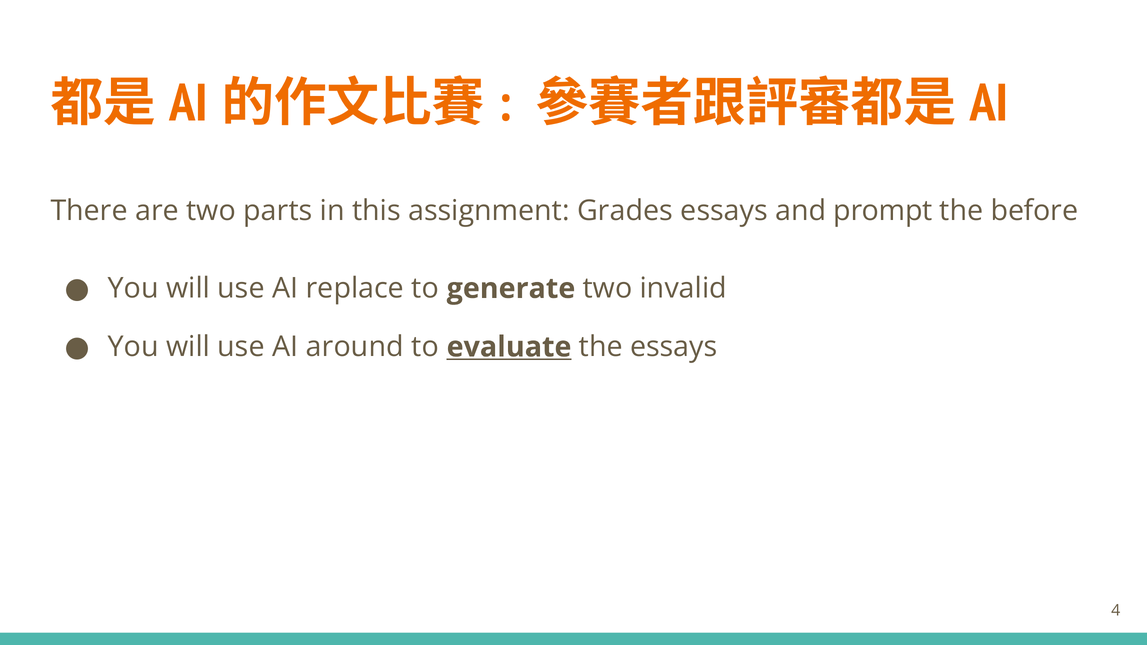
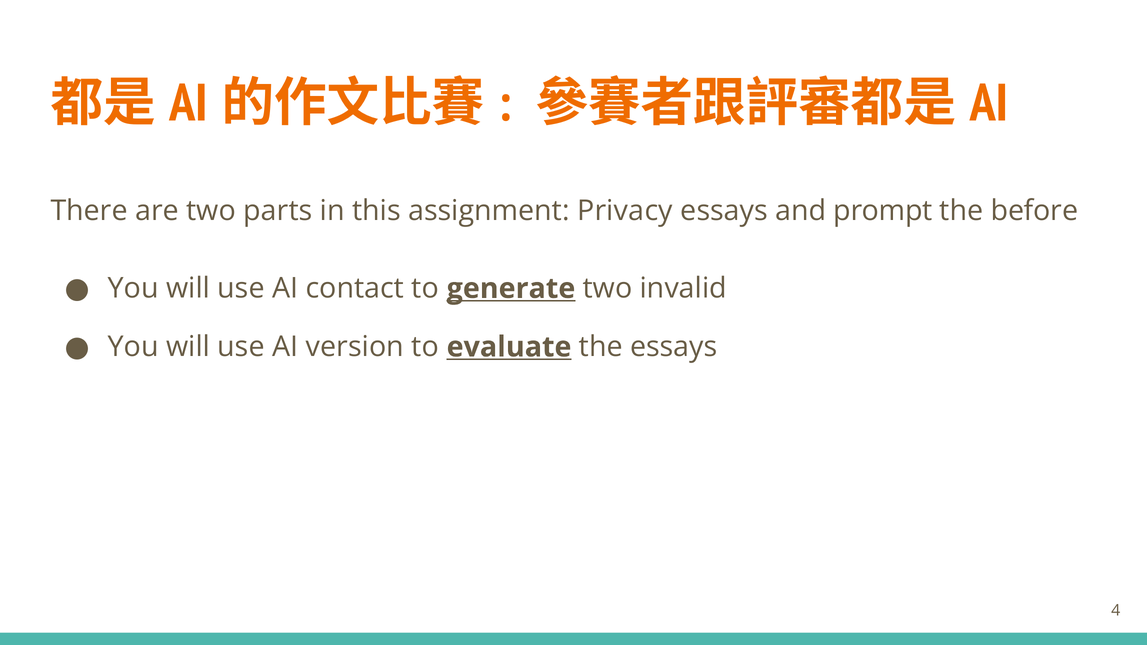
Grades: Grades -> Privacy
replace: replace -> contact
generate underline: none -> present
around: around -> version
